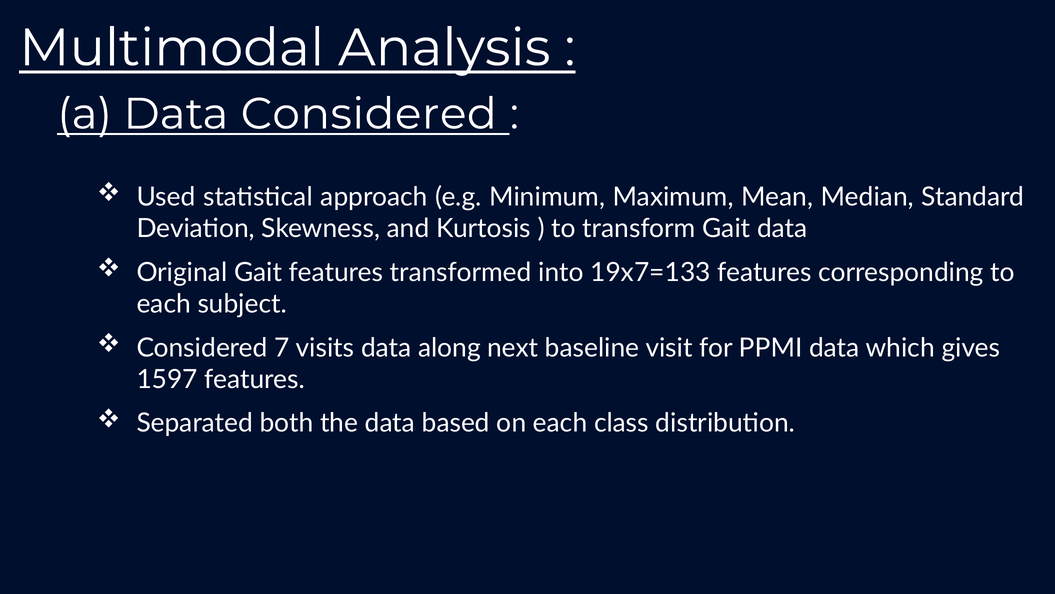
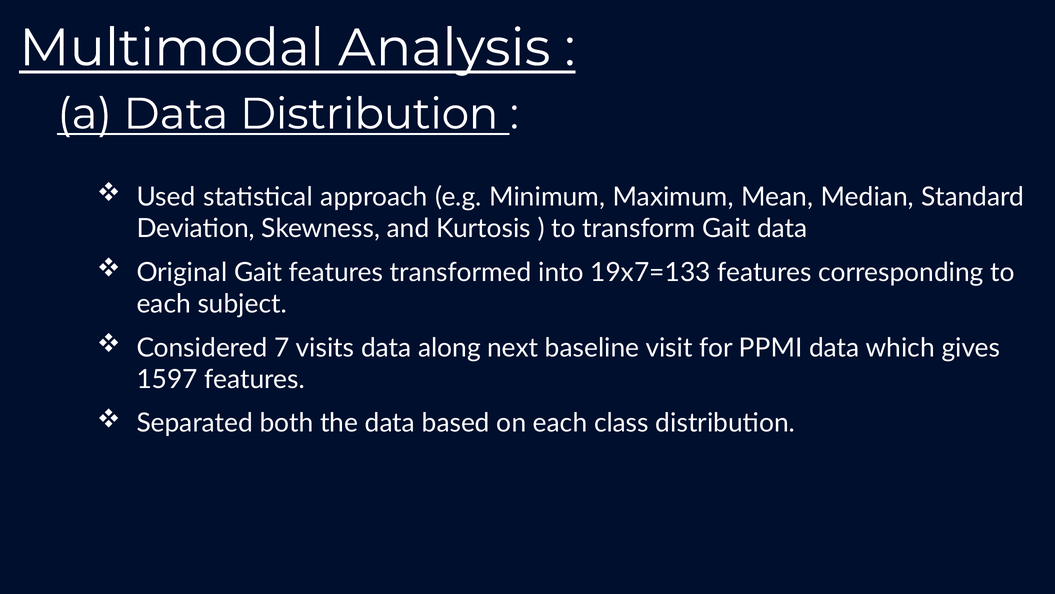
Data Considered: Considered -> Distribution
